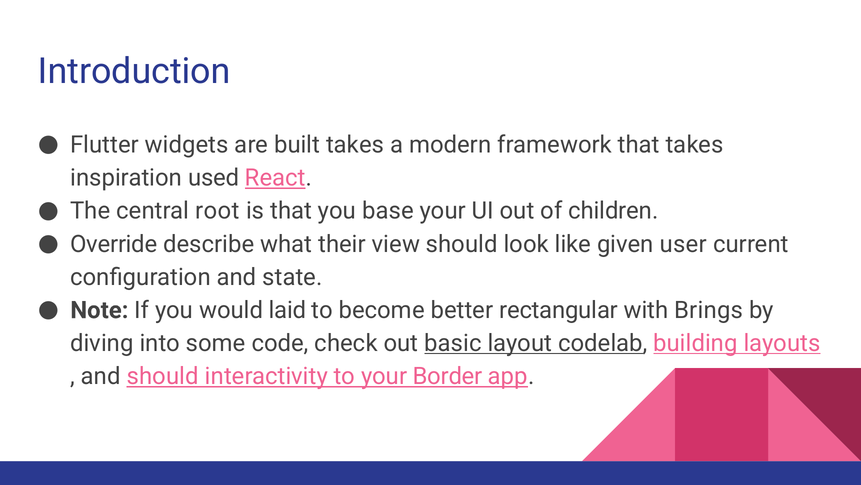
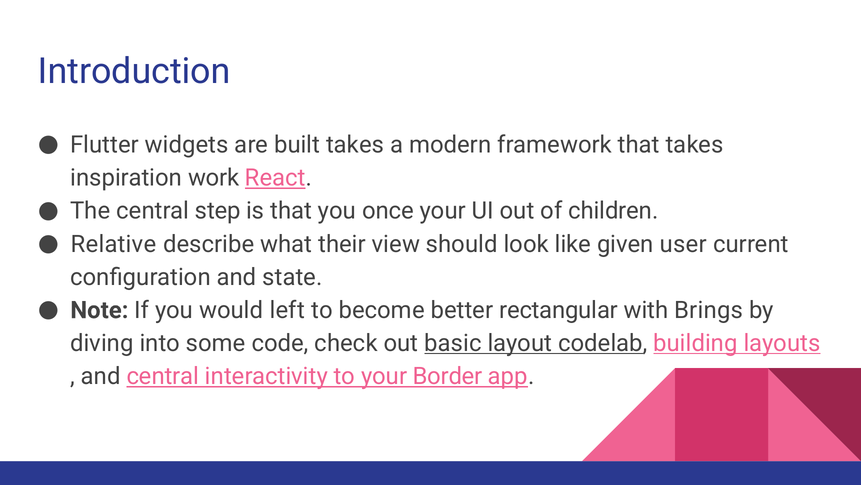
used: used -> work
root: root -> step
base: base -> once
Override: Override -> Relative
laid: laid -> left
and should: should -> central
